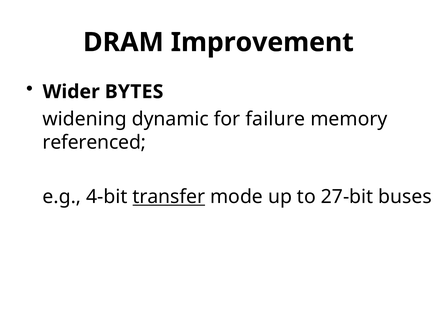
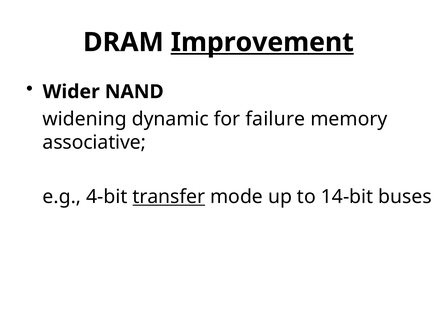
Improvement underline: none -> present
BYTES: BYTES -> NAND
referenced: referenced -> associative
27-bit: 27-bit -> 14-bit
